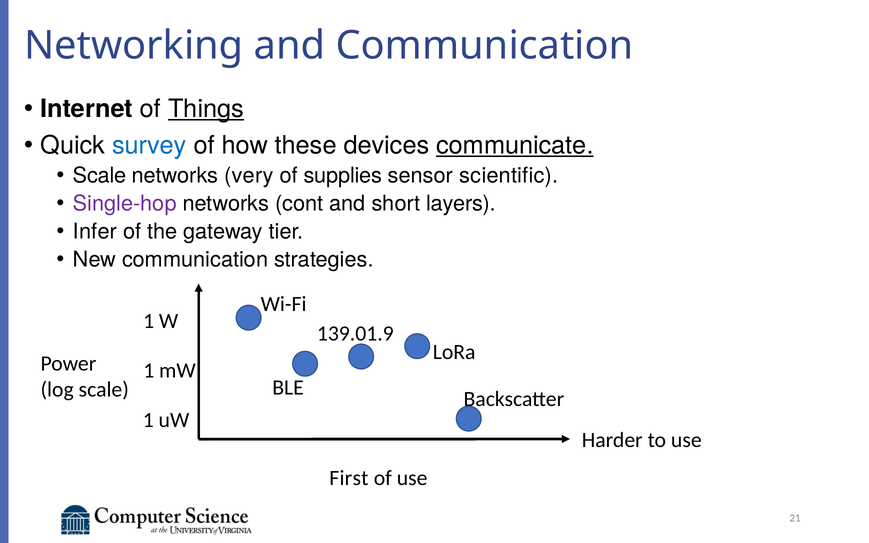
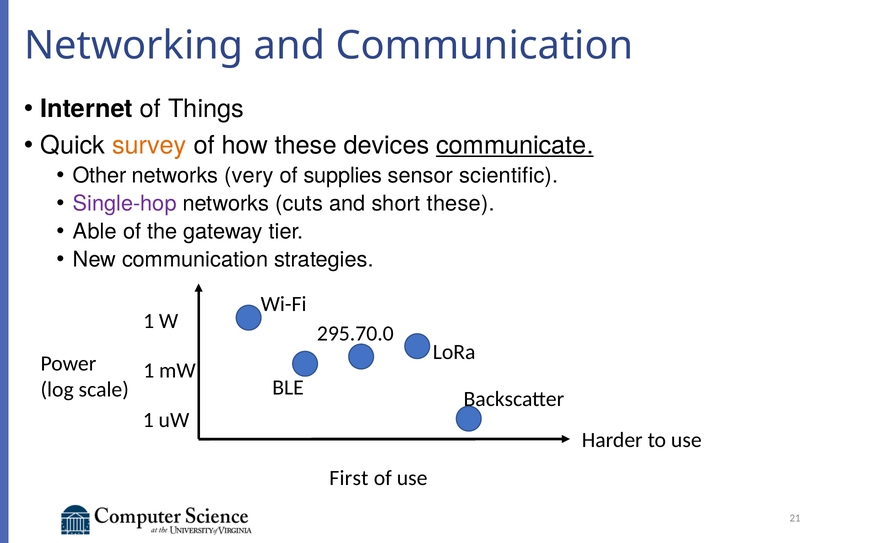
Things underline: present -> none
survey colour: blue -> orange
Scale at (100, 175): Scale -> Other
cont: cont -> cuts
short layers: layers -> these
Infer: Infer -> Able
139.01.9: 139.01.9 -> 295.70.0
